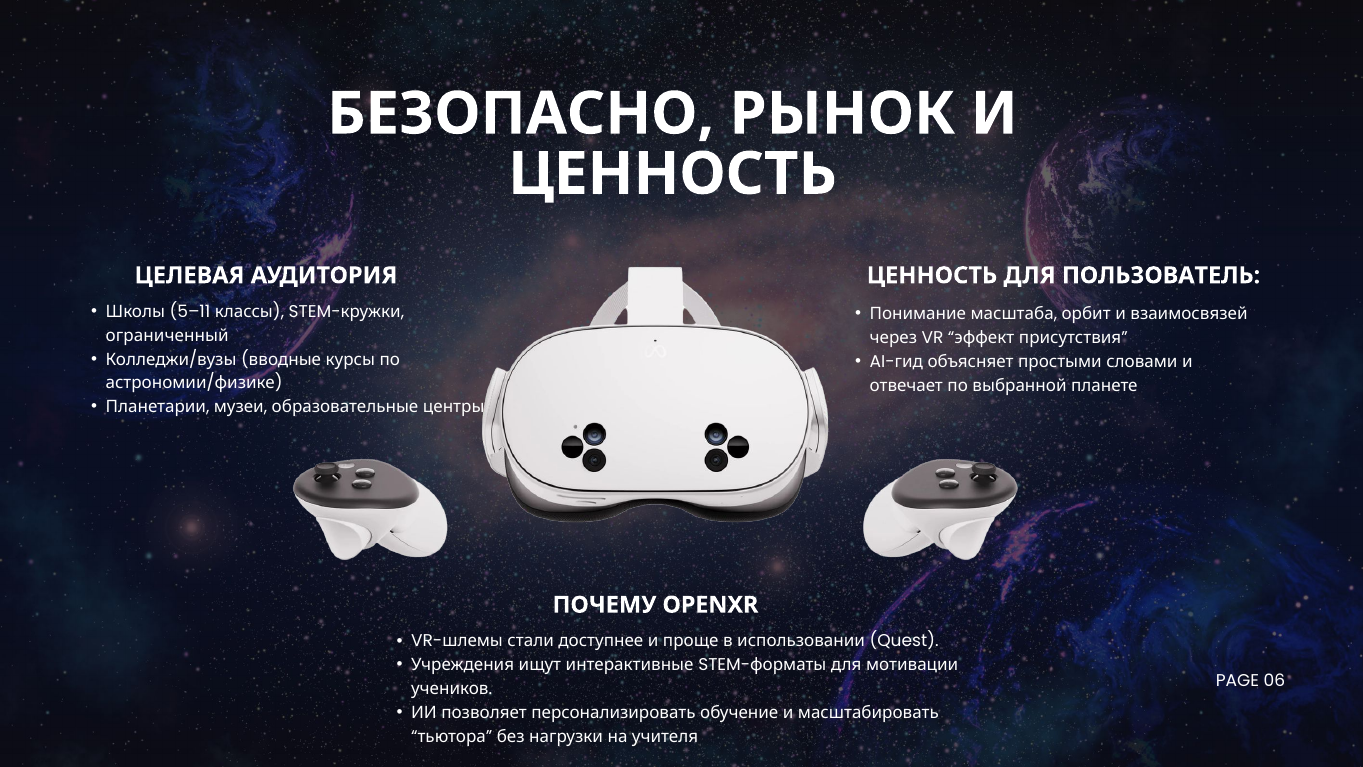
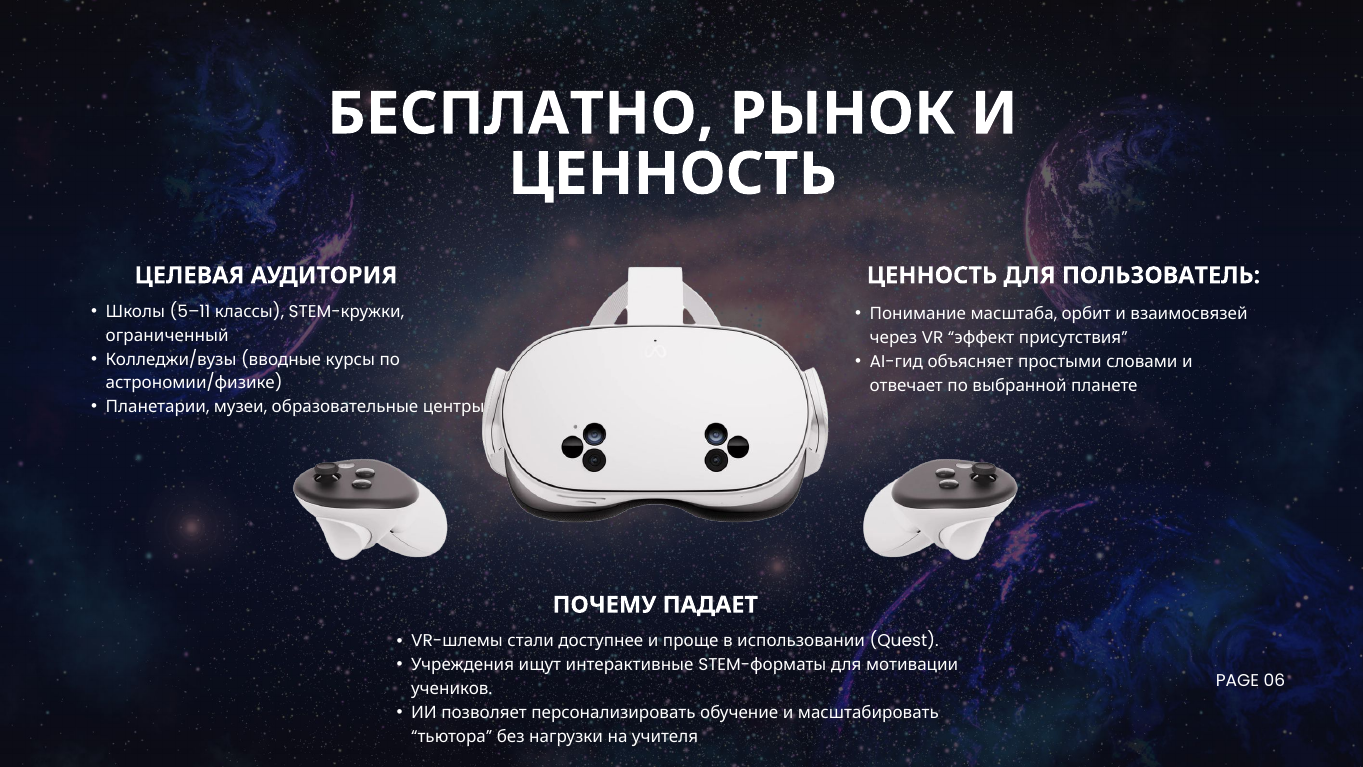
БЕЗОПАСНО: БЕЗОПАСНО -> БЕСПЛАТНО
OPENXR: OPENXR -> ПАДАЕТ
